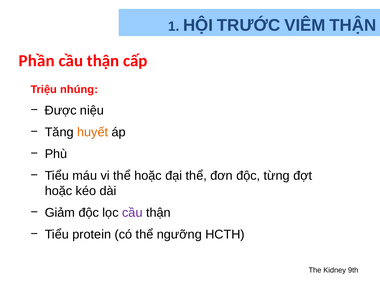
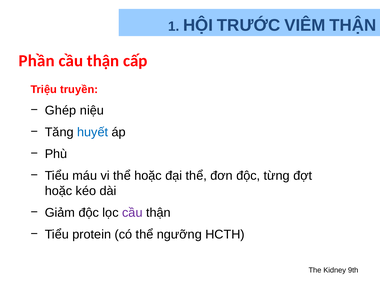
nhúng: nhúng -> truyền
Được: Được -> Ghép
huyết colour: orange -> blue
